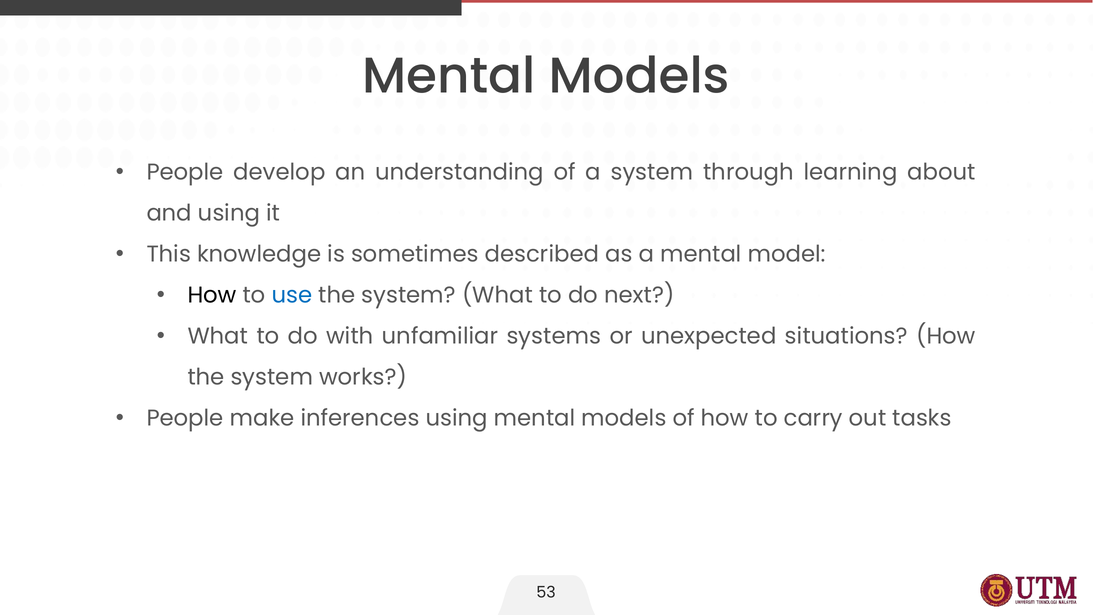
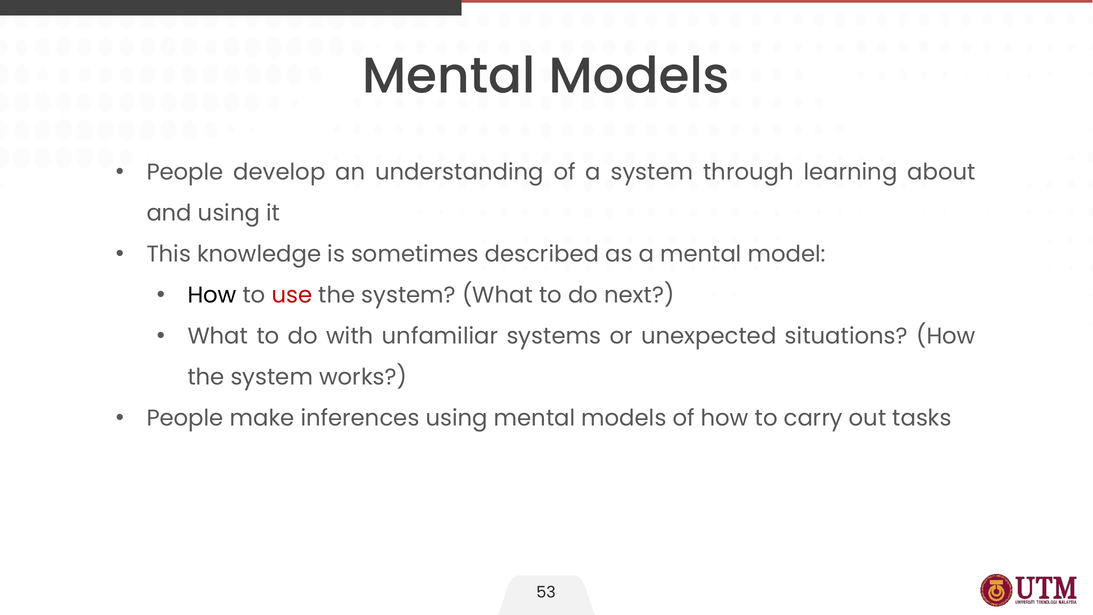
use colour: blue -> red
